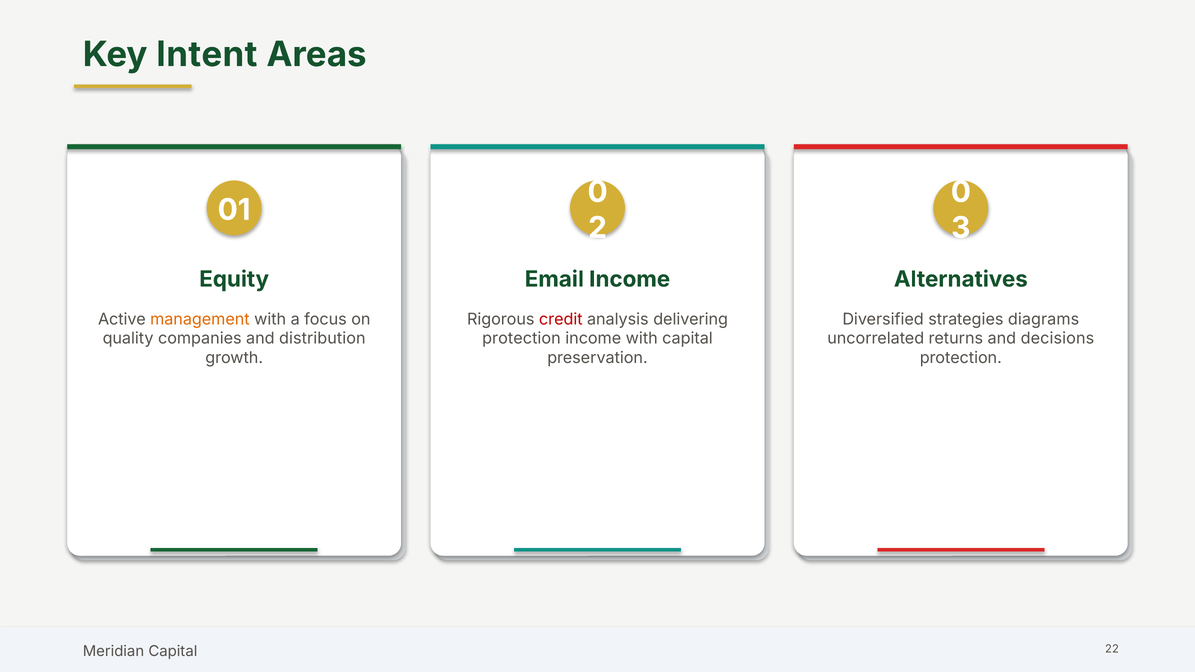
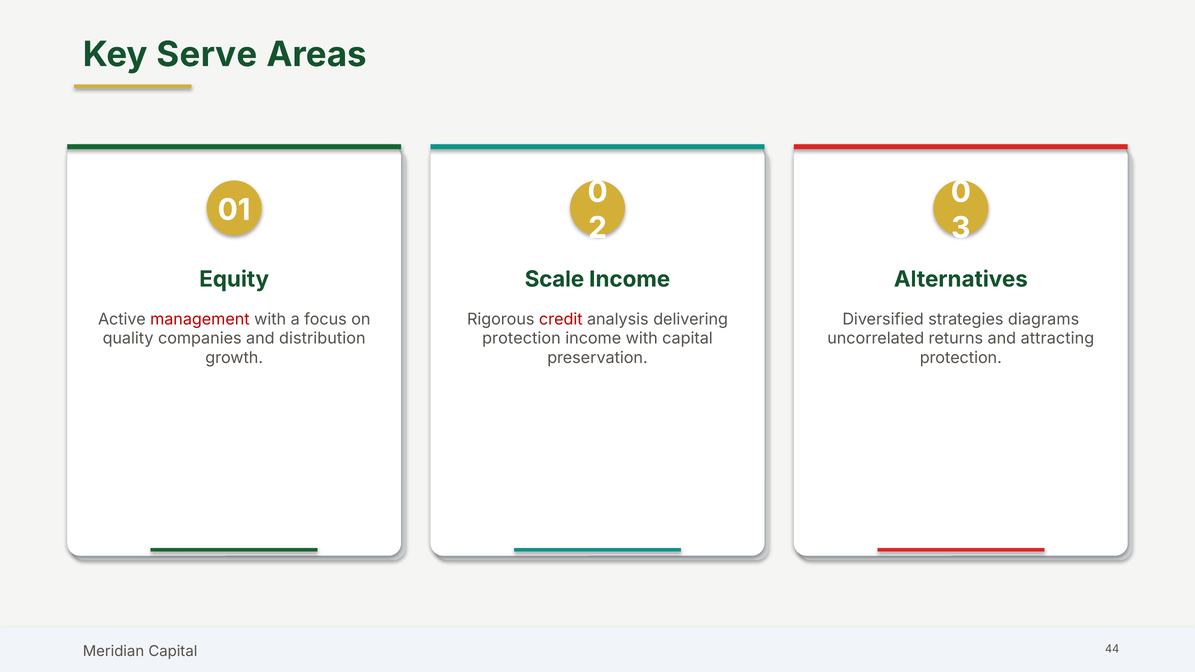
Intent: Intent -> Serve
Email: Email -> Scale
management colour: orange -> red
decisions: decisions -> attracting
22: 22 -> 44
